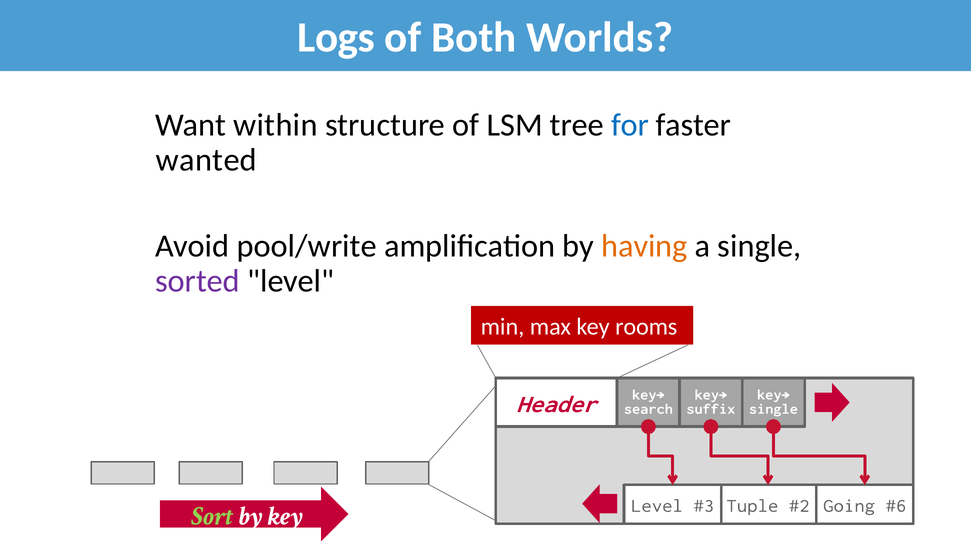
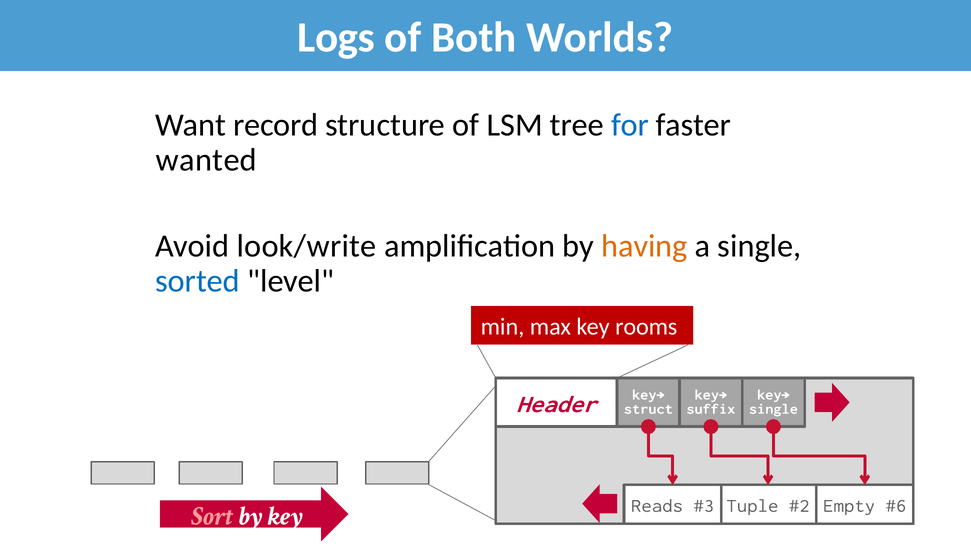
within: within -> record
pool/write: pool/write -> look/write
sorted colour: purple -> blue
search: search -> struct
Level at (657, 506): Level -> Reads
Going: Going -> Empty
Sort colour: light green -> pink
